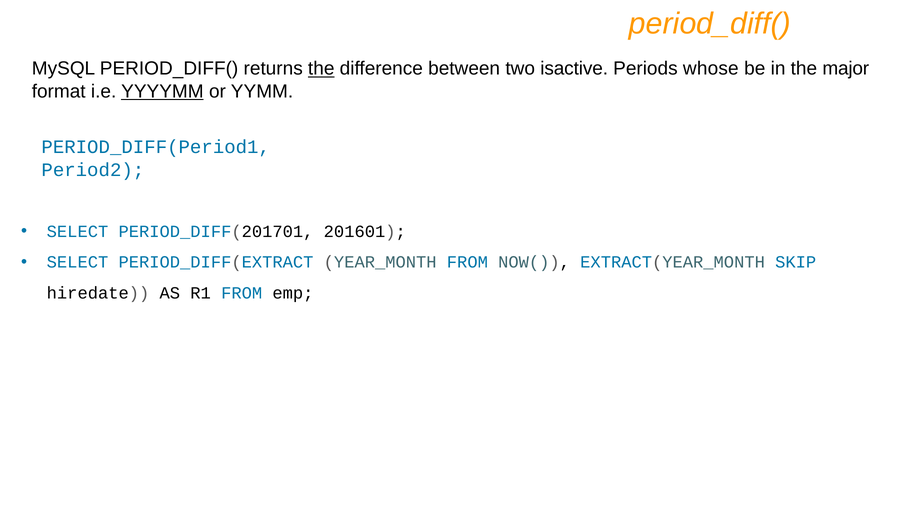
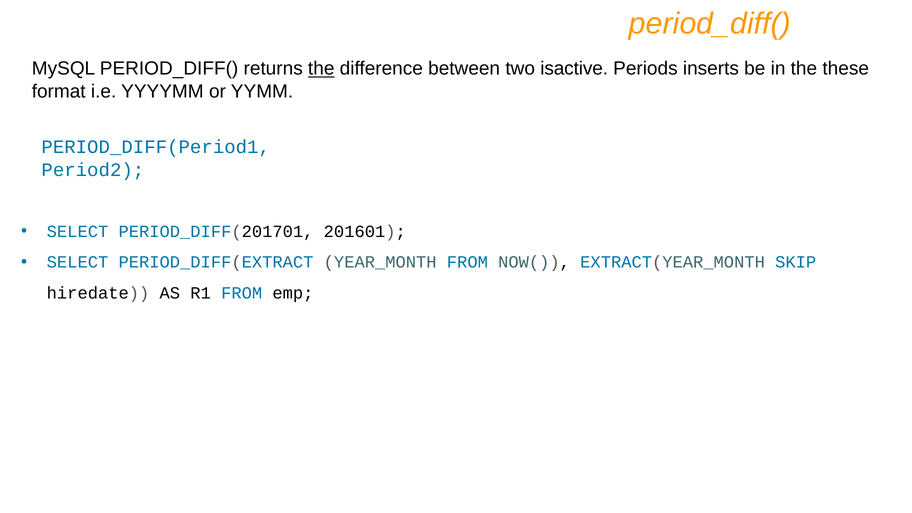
whose: whose -> inserts
major: major -> these
YYYYMM underline: present -> none
